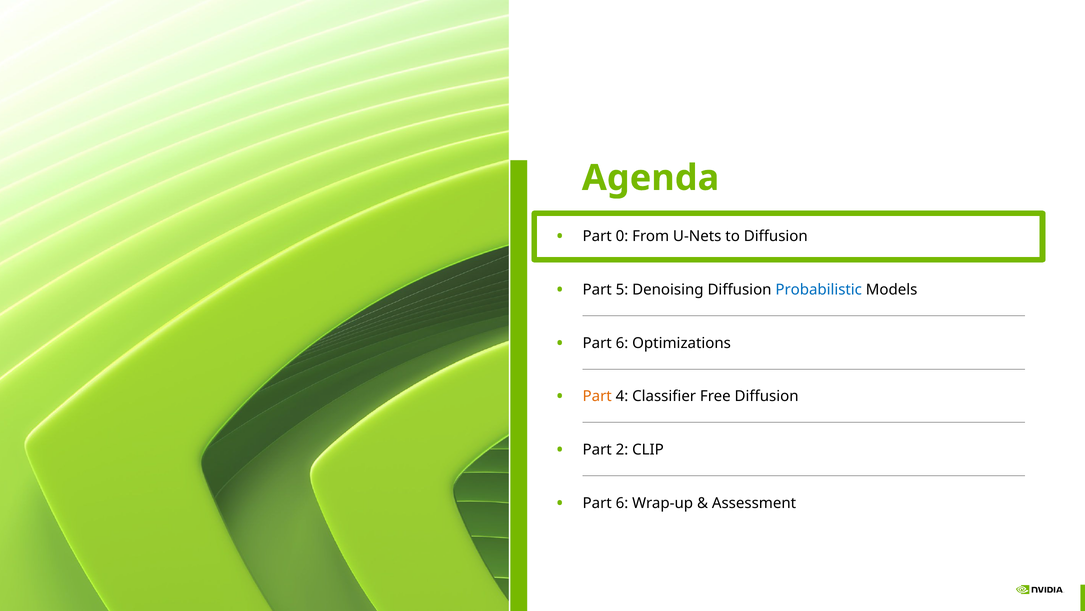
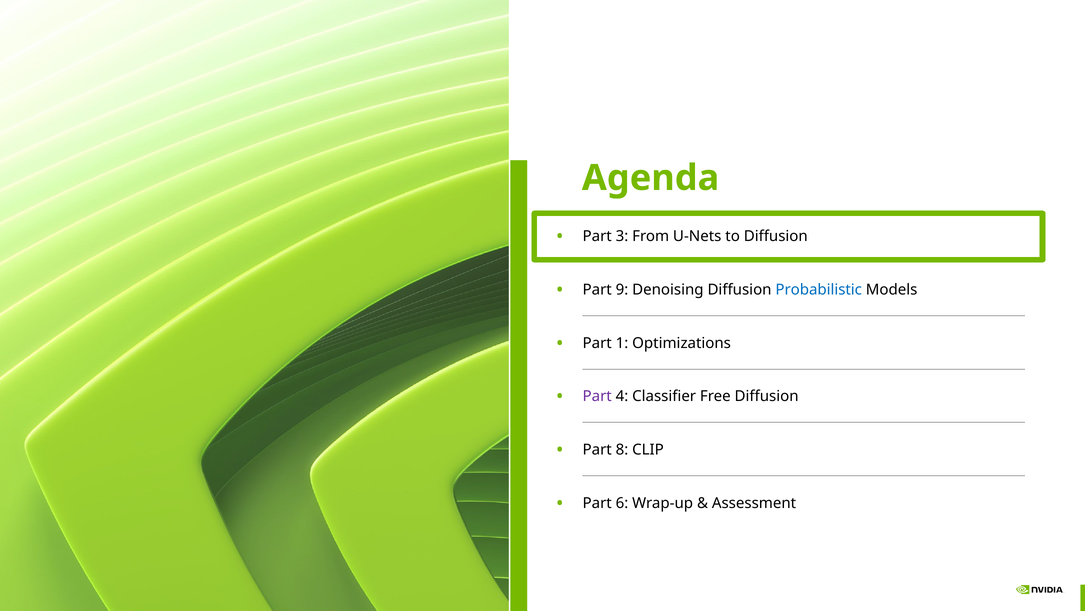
0: 0 -> 3
5: 5 -> 9
6 at (622, 343): 6 -> 1
Part at (597, 396) colour: orange -> purple
2: 2 -> 8
